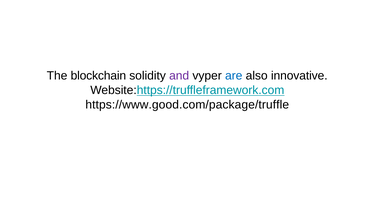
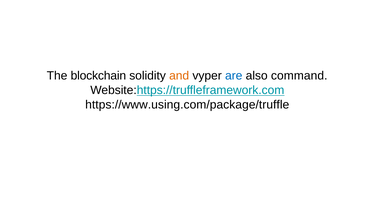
and colour: purple -> orange
innovative: innovative -> command
https://www.good.com/package/truffle: https://www.good.com/package/truffle -> https://www.using.com/package/truffle
